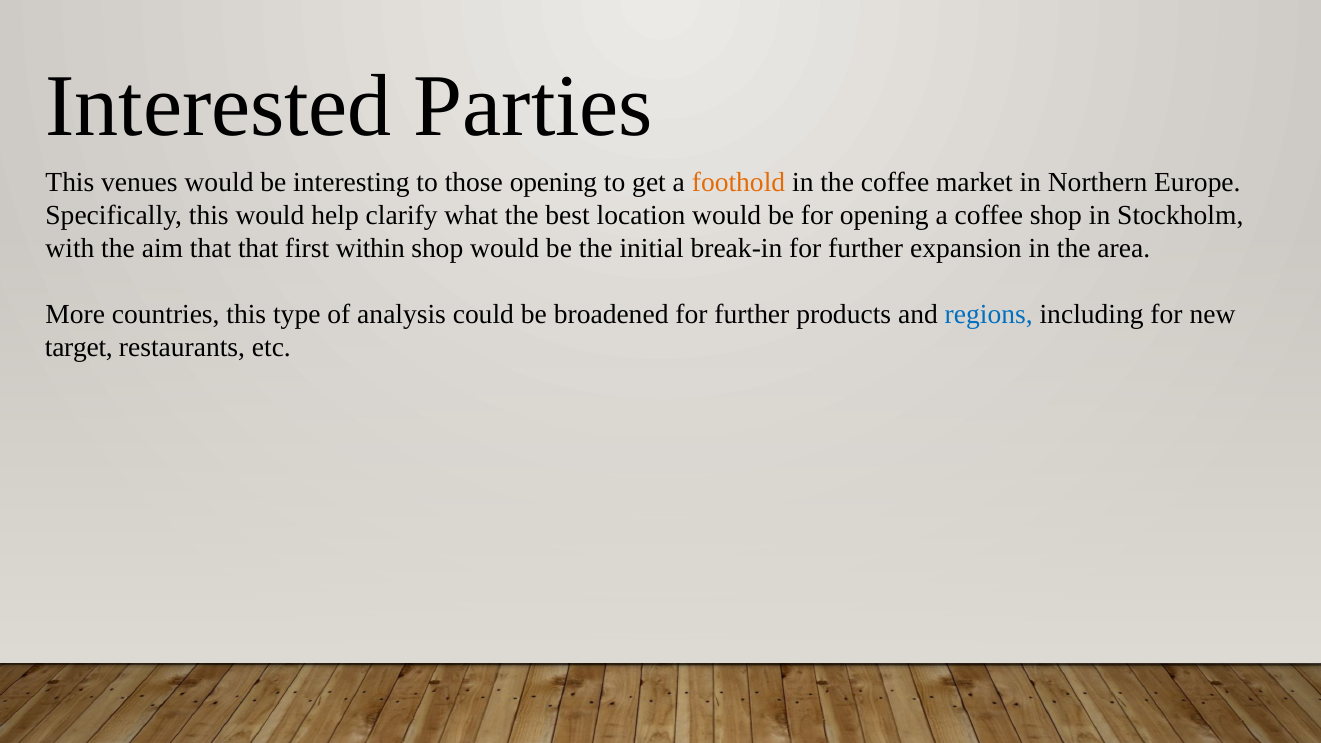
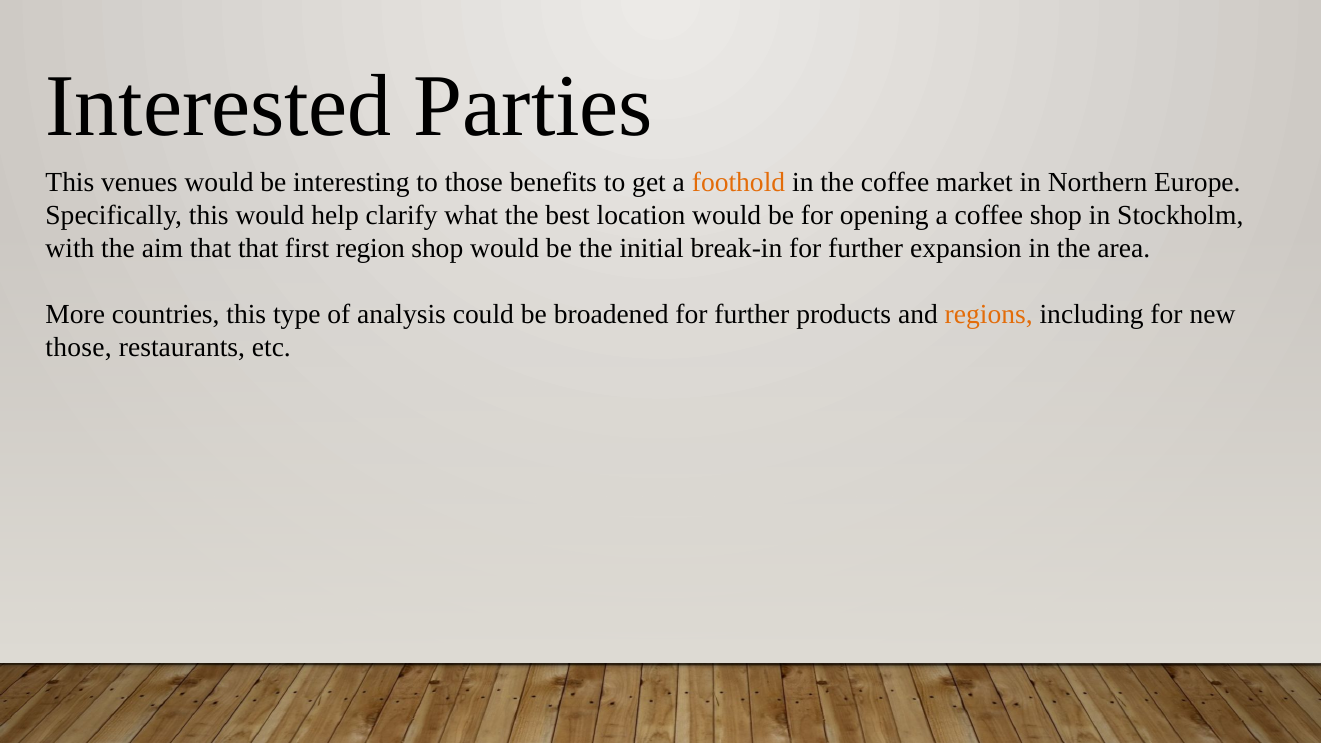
those opening: opening -> benefits
within: within -> region
regions colour: blue -> orange
target at (79, 348): target -> those
